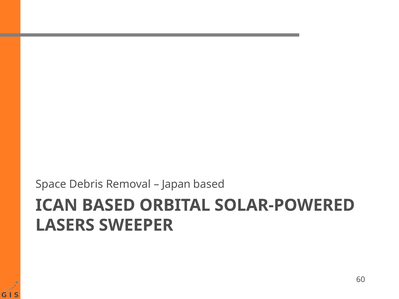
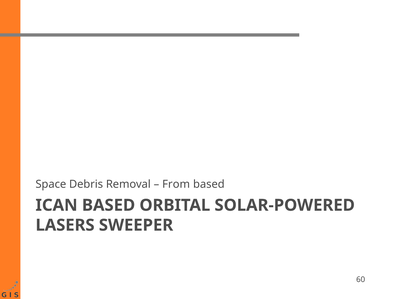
Japan: Japan -> From
